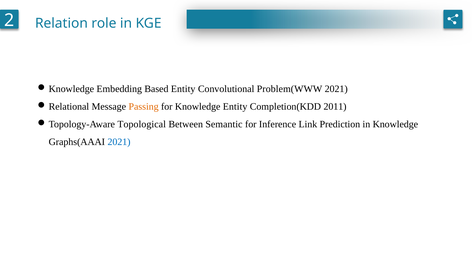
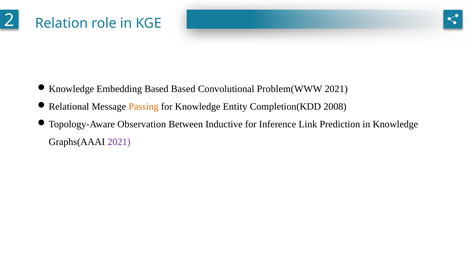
Based Entity: Entity -> Based
2011: 2011 -> 2008
Topological: Topological -> Observation
Semantic: Semantic -> Inductive
2021 at (119, 142) colour: blue -> purple
